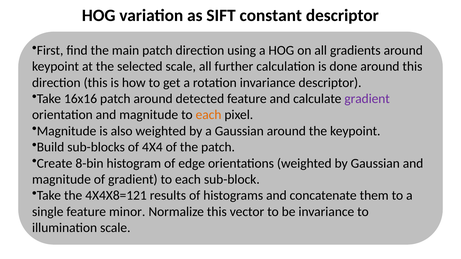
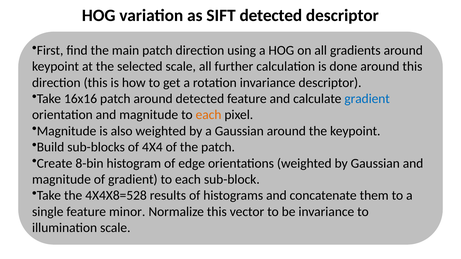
SIFT constant: constant -> detected
gradient at (367, 99) colour: purple -> blue
4X4X8=121: 4X4X8=121 -> 4X4X8=528
